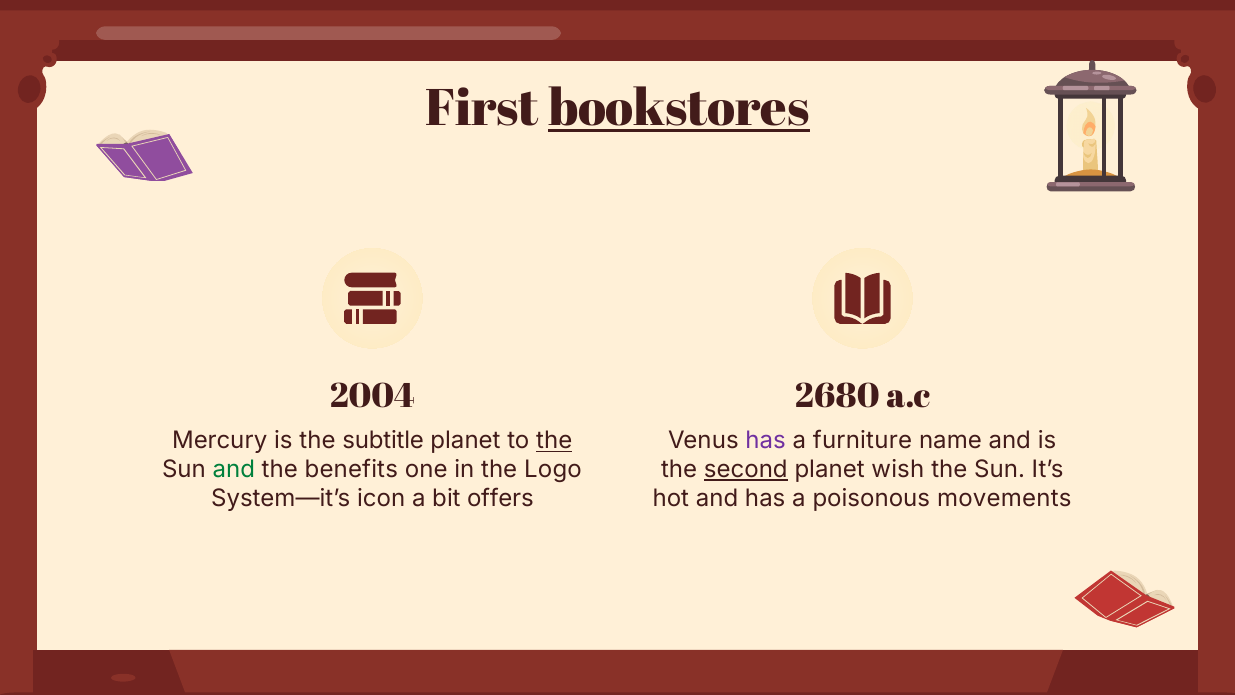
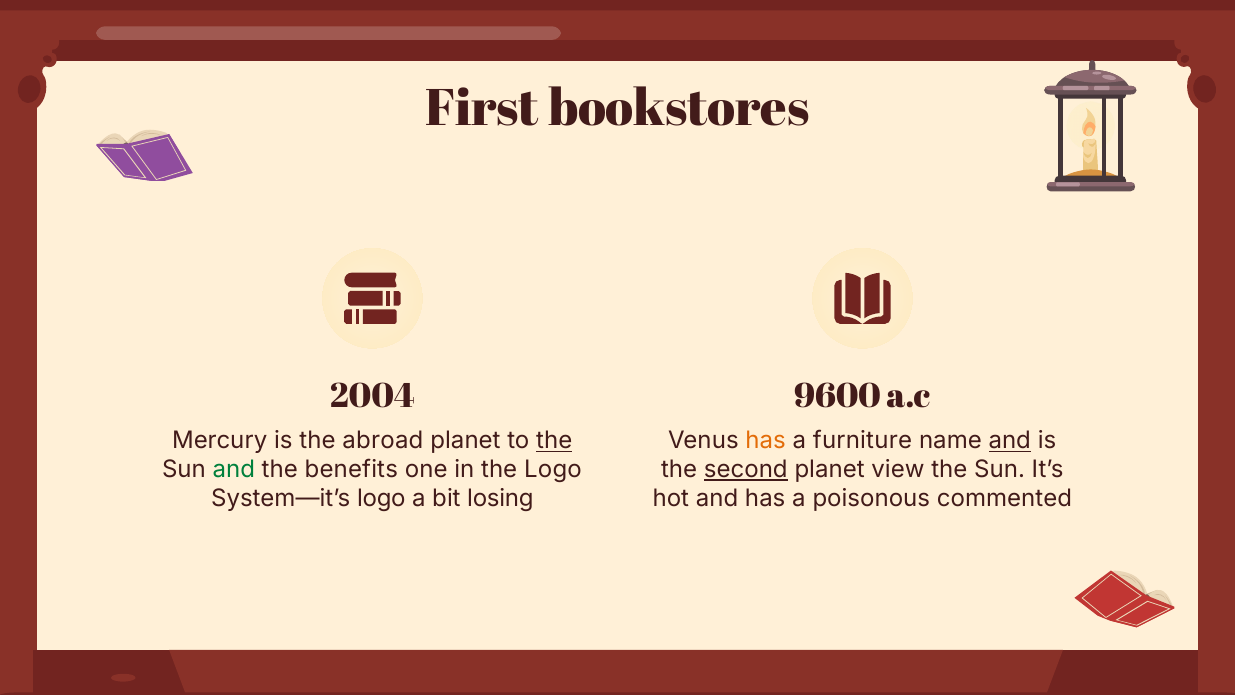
bookstores underline: present -> none
2680: 2680 -> 9600
subtitle: subtitle -> abroad
has at (766, 441) colour: purple -> orange
and at (1010, 441) underline: none -> present
wish: wish -> view
System—it’s icon: icon -> logo
offers: offers -> losing
movements: movements -> commented
